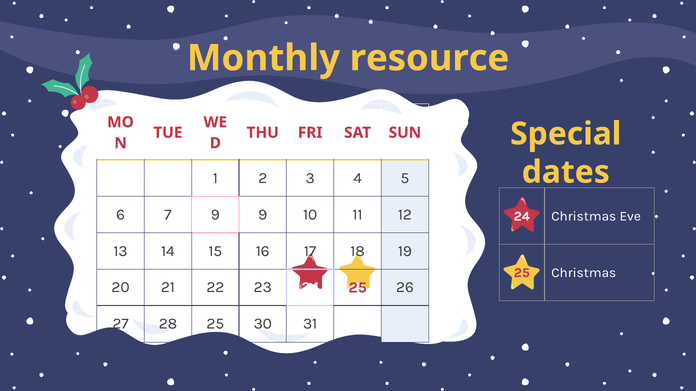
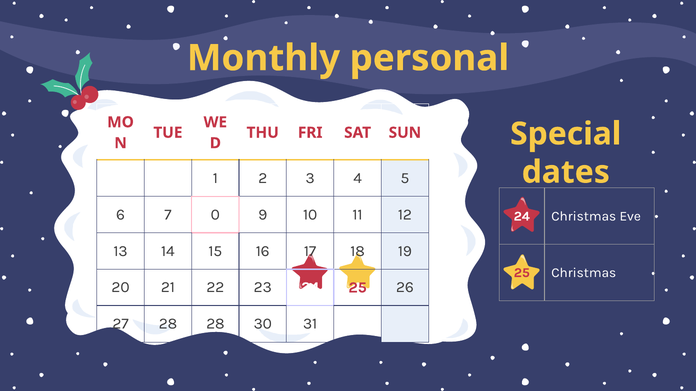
resource: resource -> personal
7 9: 9 -> 0
28 25: 25 -> 28
